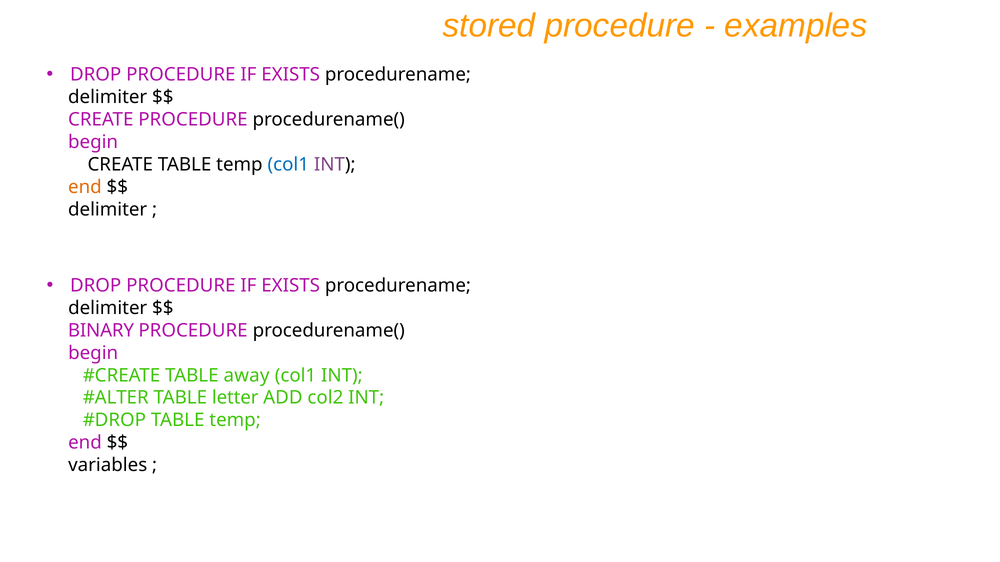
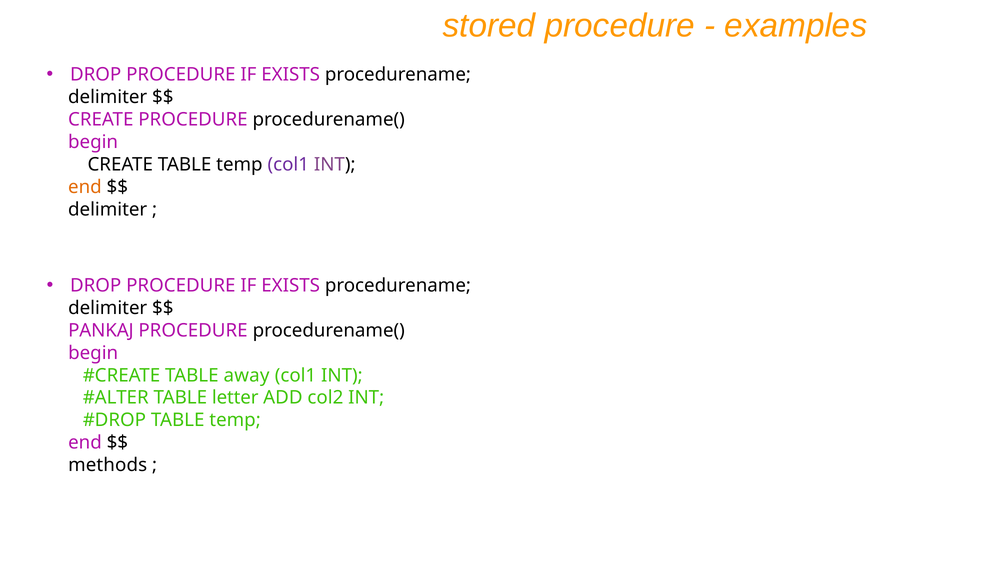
col1 at (288, 165) colour: blue -> purple
BINARY: BINARY -> PANKAJ
variables: variables -> methods
